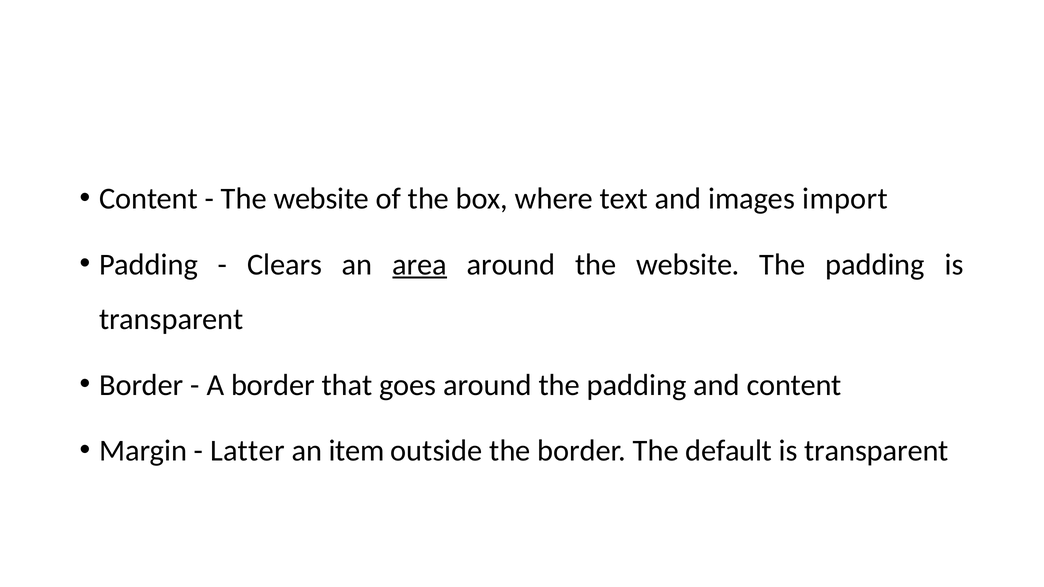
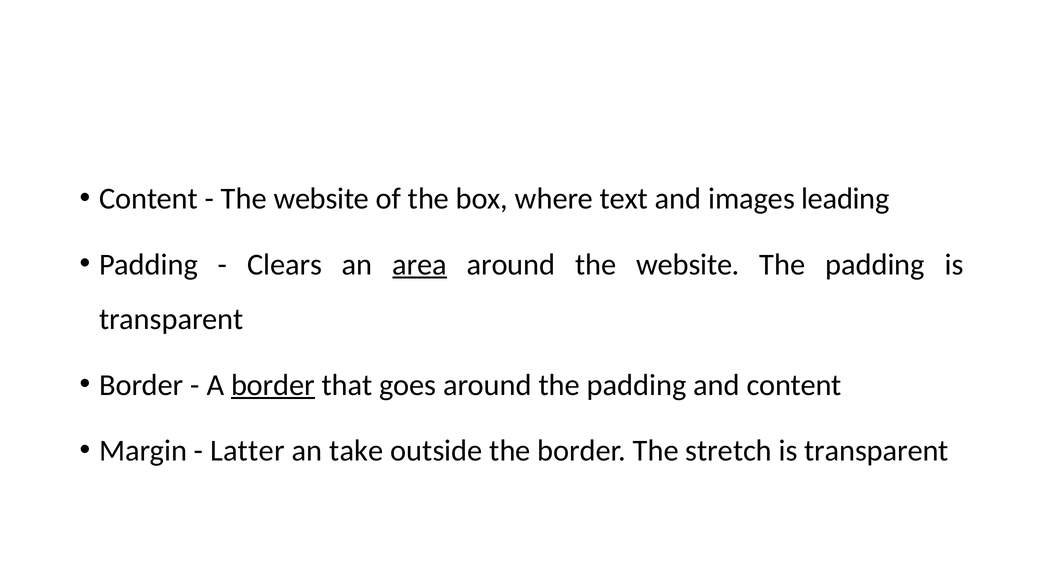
import: import -> leading
border at (273, 385) underline: none -> present
item: item -> take
default: default -> stretch
